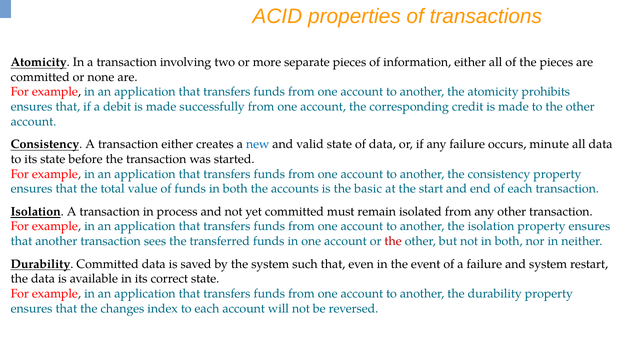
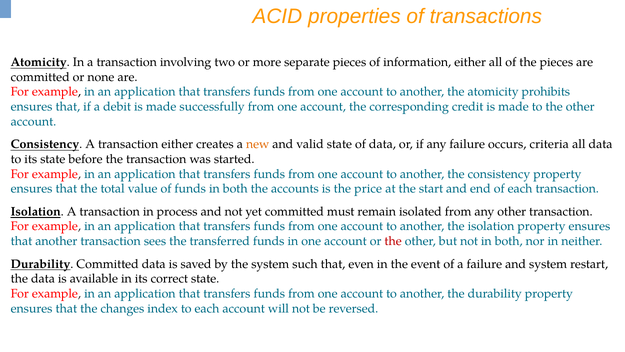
new colour: blue -> orange
minute: minute -> criteria
basic: basic -> price
